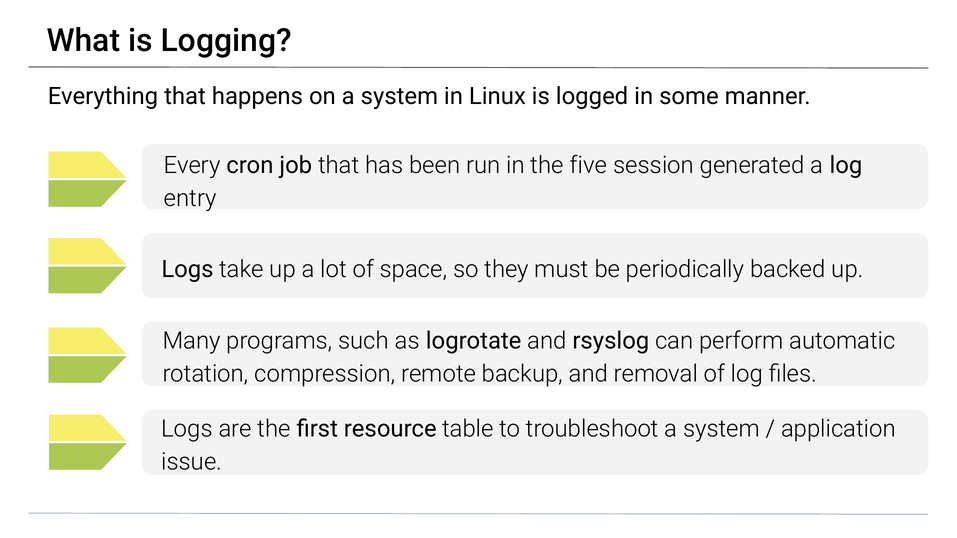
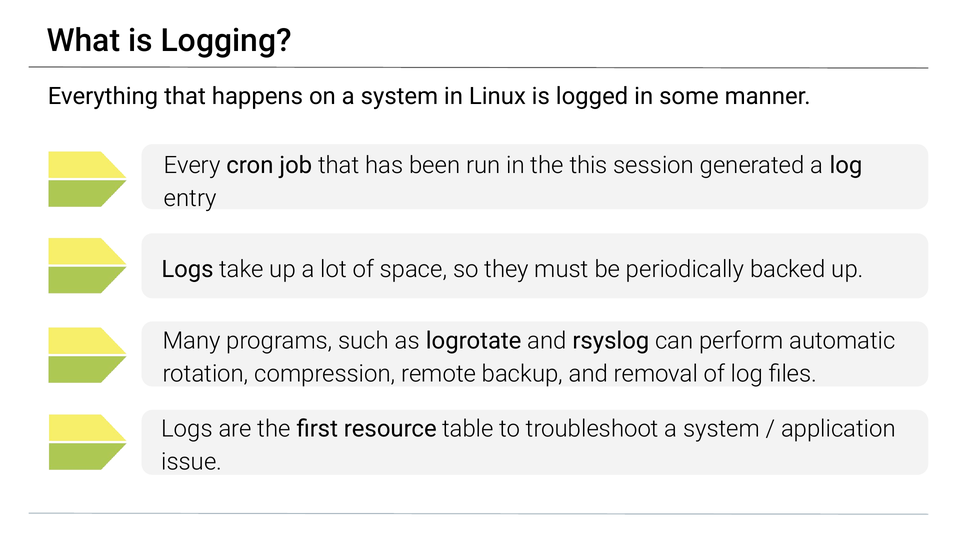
five: five -> this
